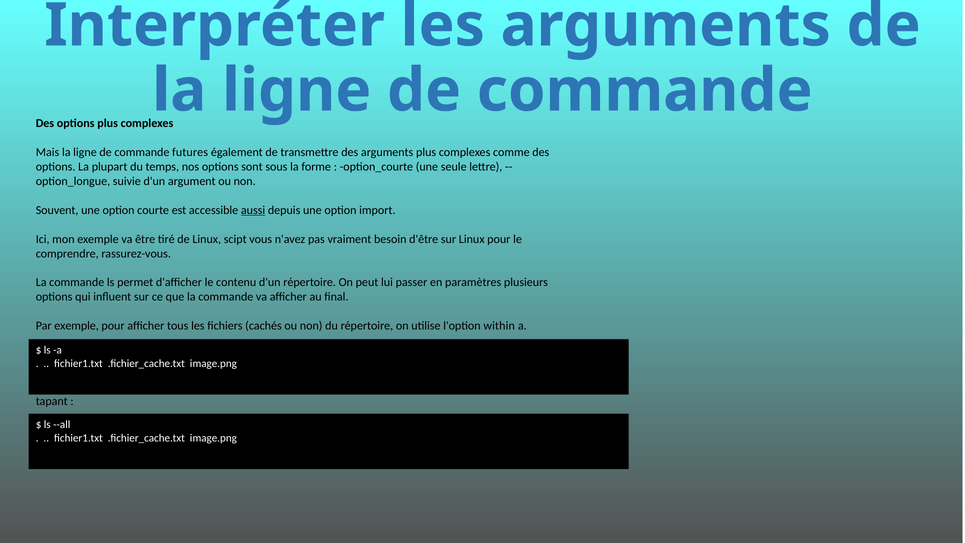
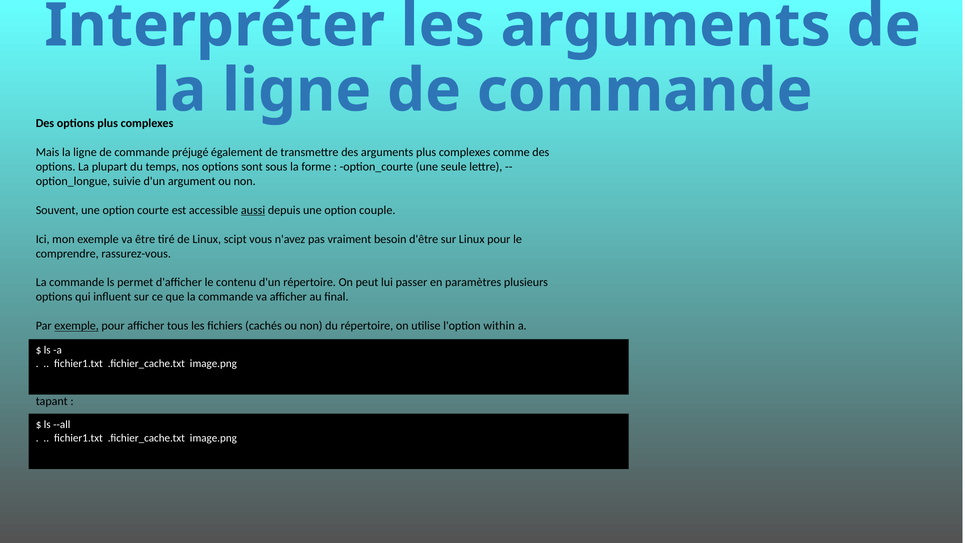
futures: futures -> préjugé
import: import -> couple
exemple at (77, 326) underline: none -> present
